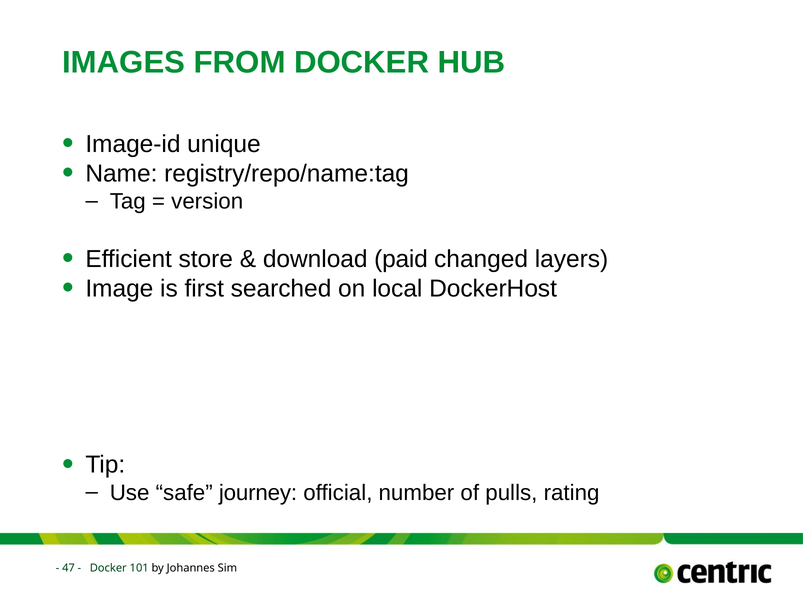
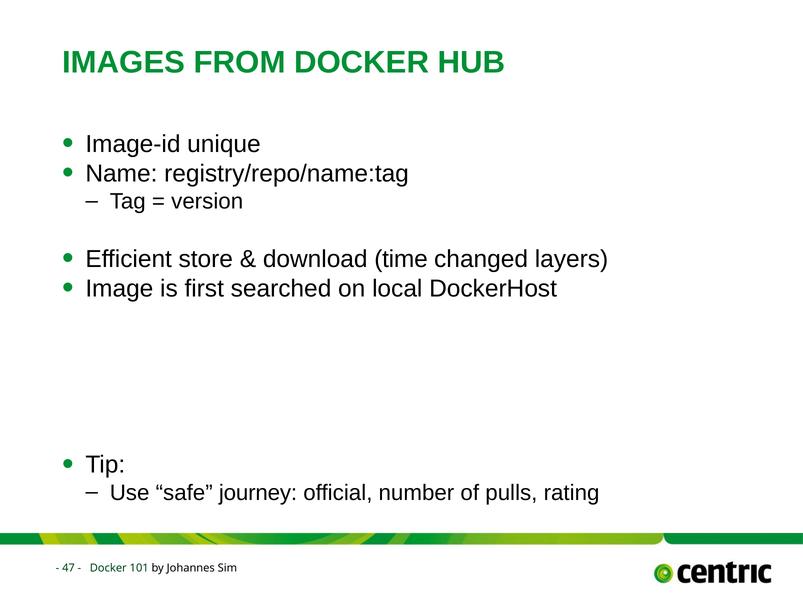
paid: paid -> time
